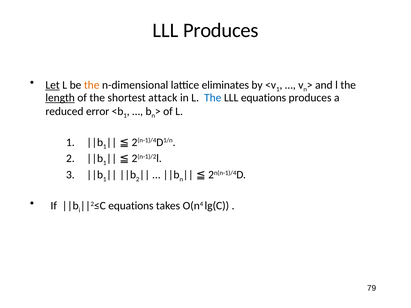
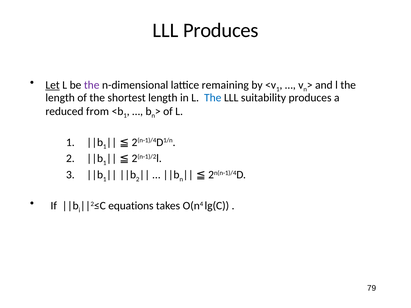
the at (92, 85) colour: orange -> purple
eliminates: eliminates -> remaining
length at (60, 98) underline: present -> none
shortest attack: attack -> length
LLL equations: equations -> suitability
error: error -> from
